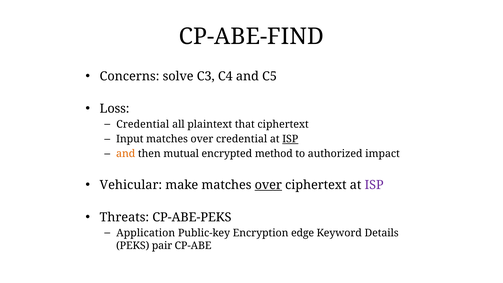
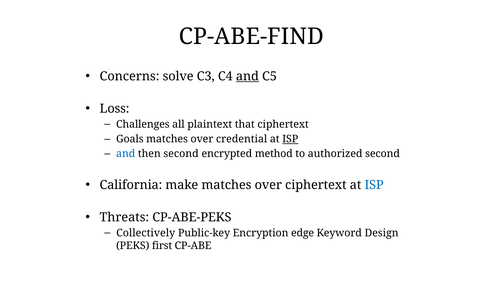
and at (247, 76) underline: none -> present
Credential at (143, 124): Credential -> Challenges
Input: Input -> Goals
and at (126, 154) colour: orange -> blue
then mutual: mutual -> second
authorized impact: impact -> second
Vehicular: Vehicular -> California
over at (268, 185) underline: present -> none
ISP at (374, 185) colour: purple -> blue
Application: Application -> Collectively
Details: Details -> Design
pair: pair -> first
